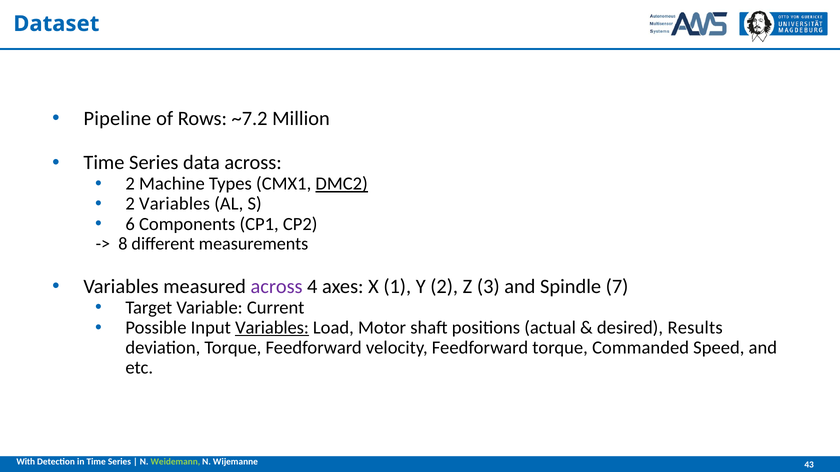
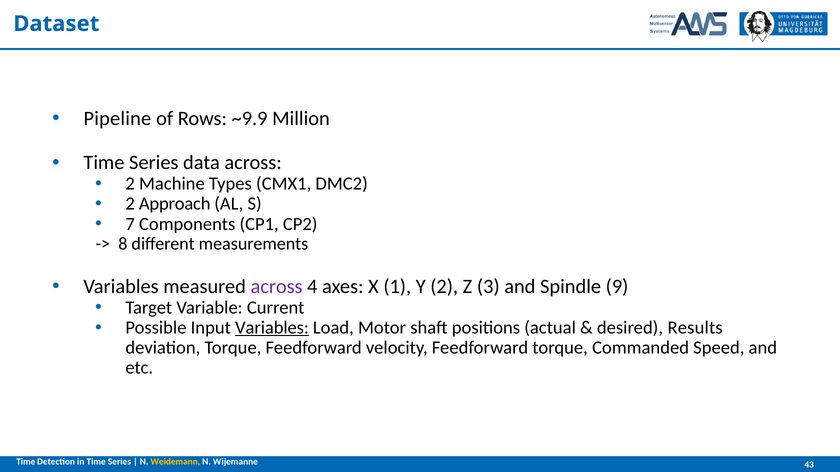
~7.2: ~7.2 -> ~9.9
DMC2 underline: present -> none
2 Variables: Variables -> Approach
6: 6 -> 7
7: 7 -> 9
With at (26, 462): With -> Time
Weidemann colour: light green -> yellow
